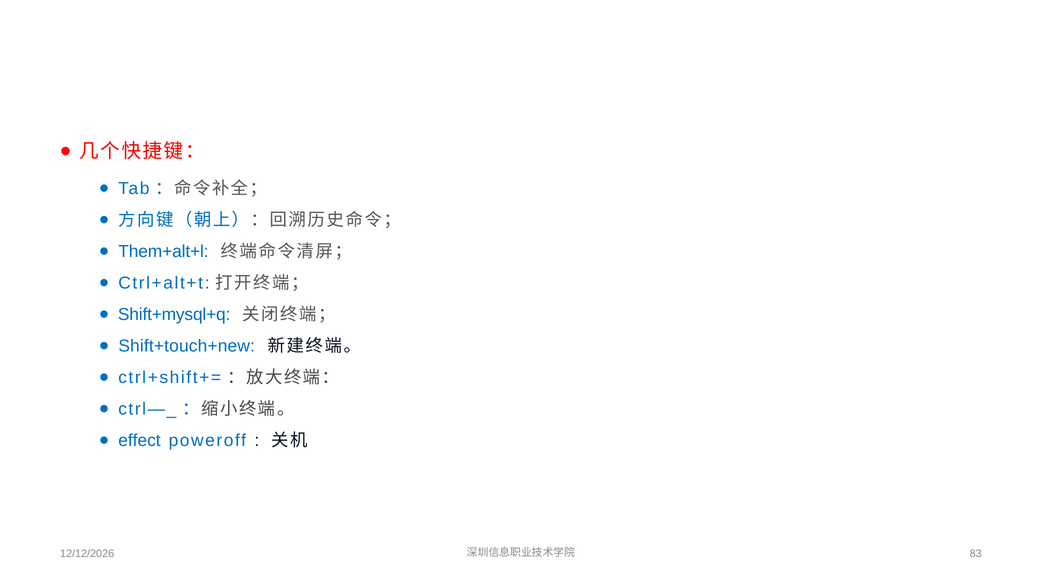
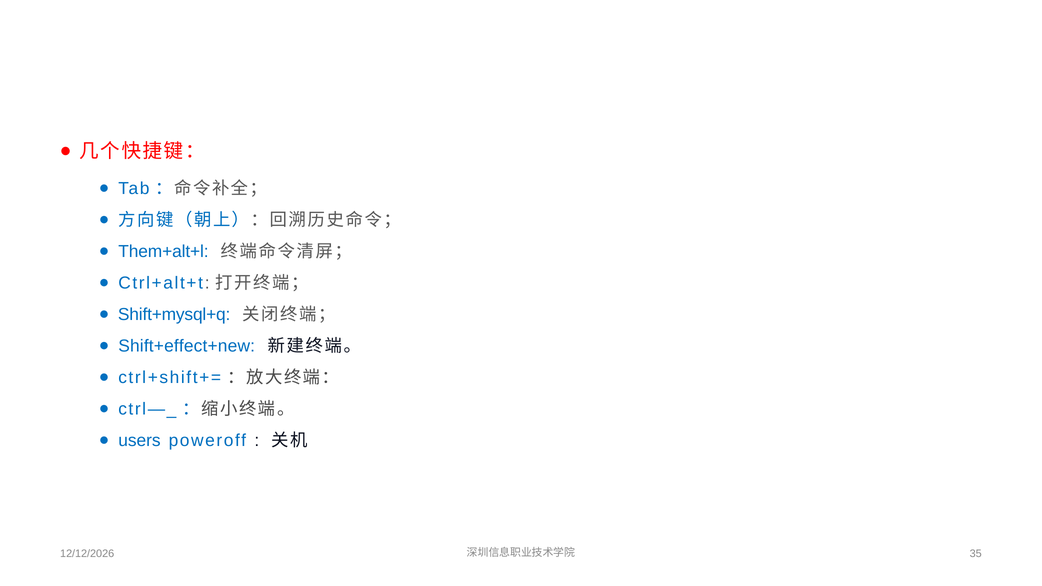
Shift+touch+new: Shift+touch+new -> Shift+effect+new
effect: effect -> users
83: 83 -> 35
